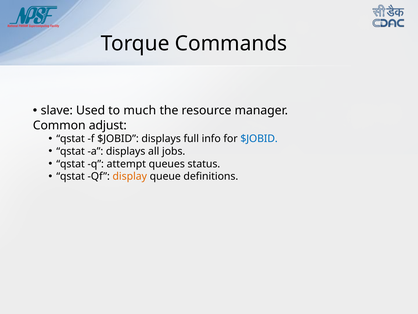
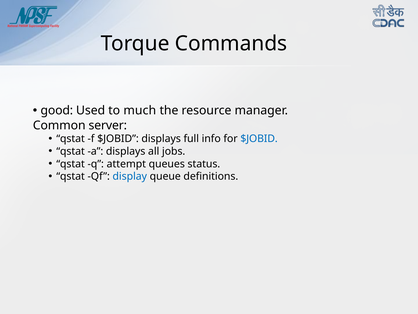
slave: slave -> good
adjust: adjust -> server
display colour: orange -> blue
